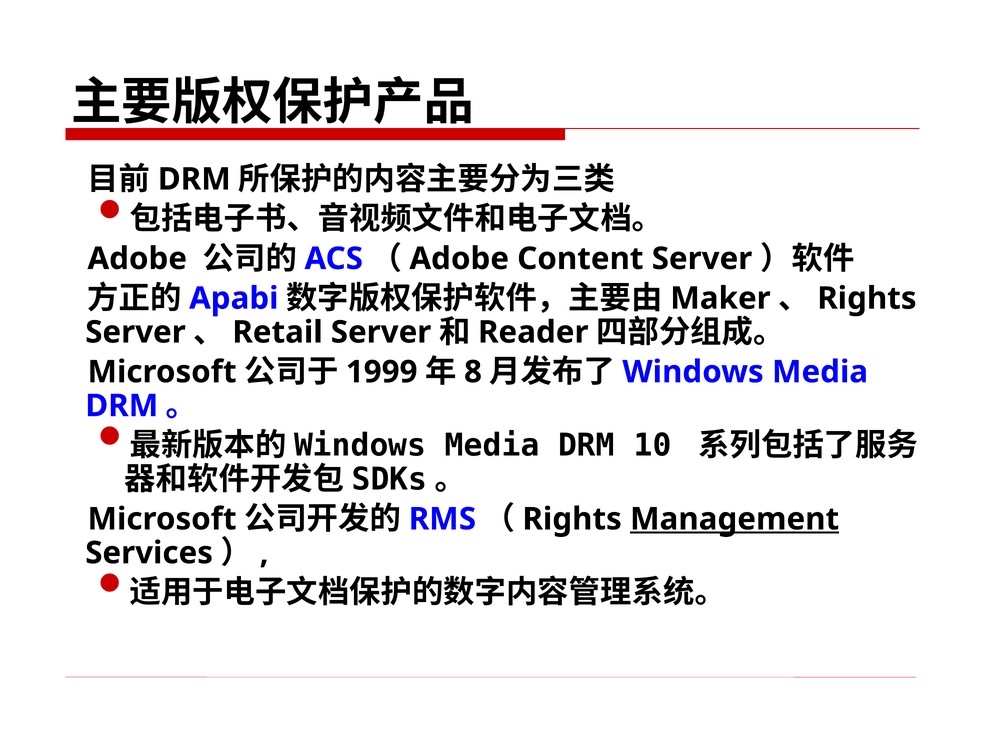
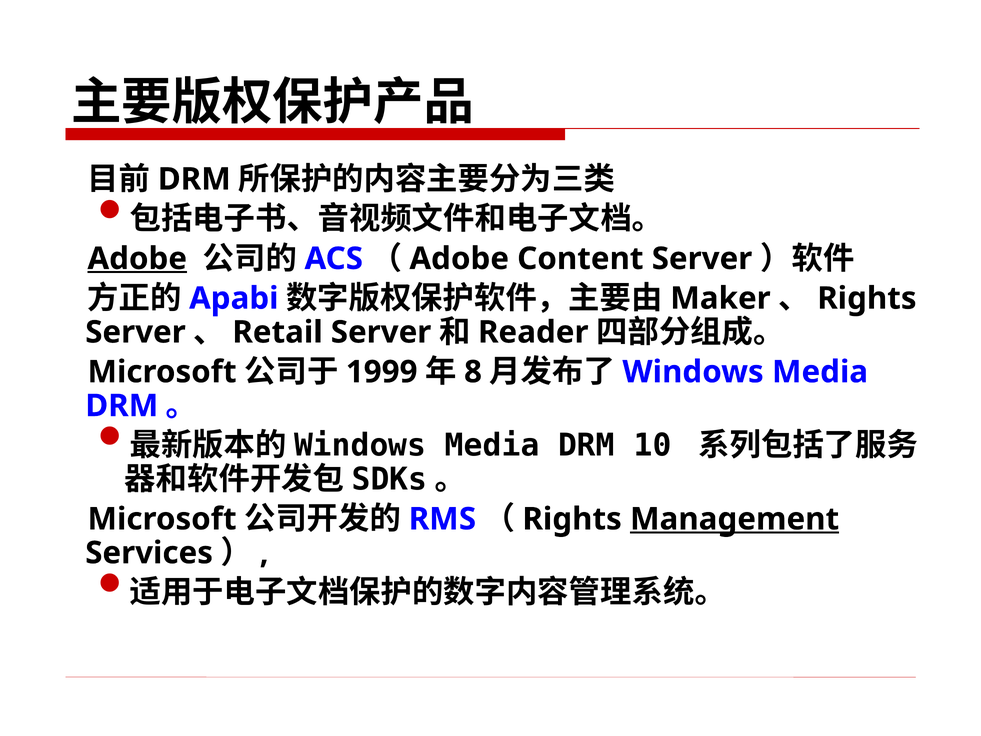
Adobe at (137, 259) underline: none -> present
